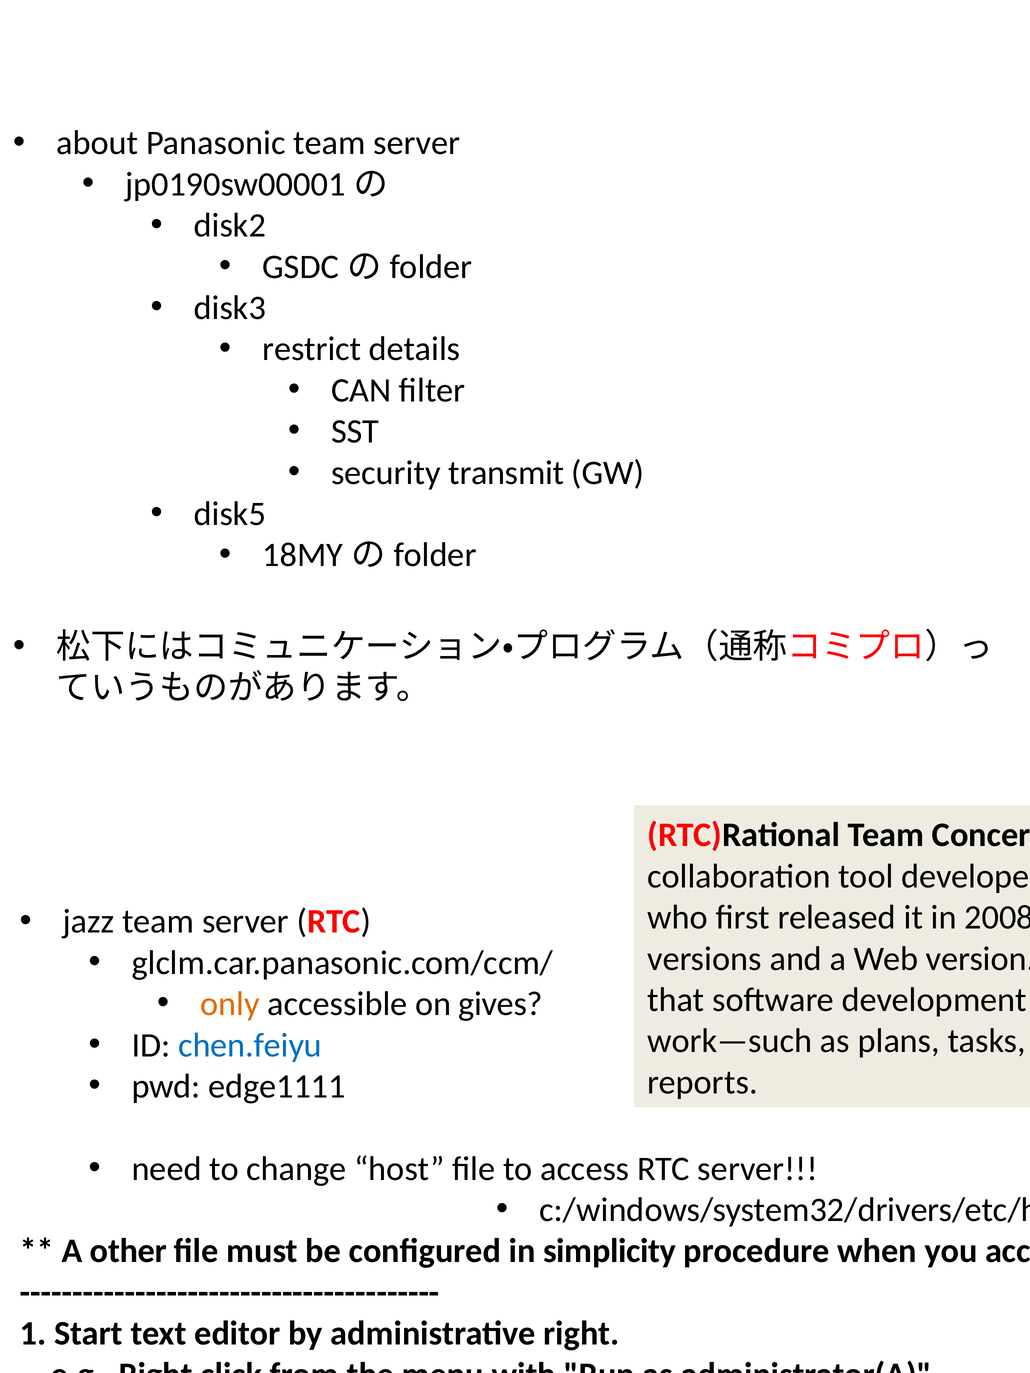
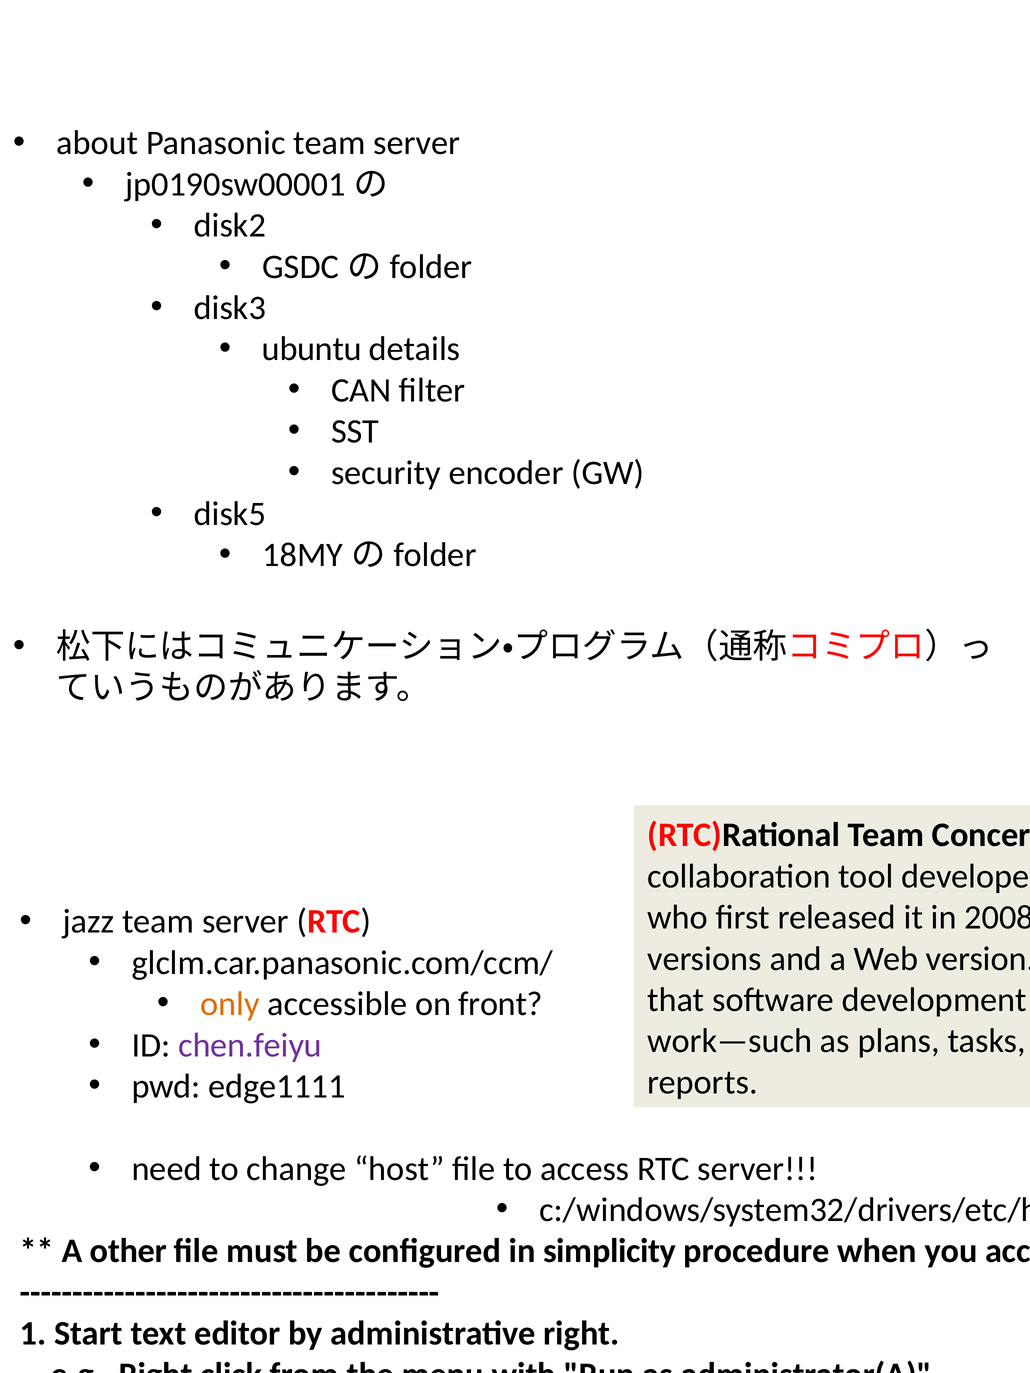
restrict: restrict -> ubuntu
transmit: transmit -> encoder
gives: gives -> front
chen.feiyu colour: blue -> purple
